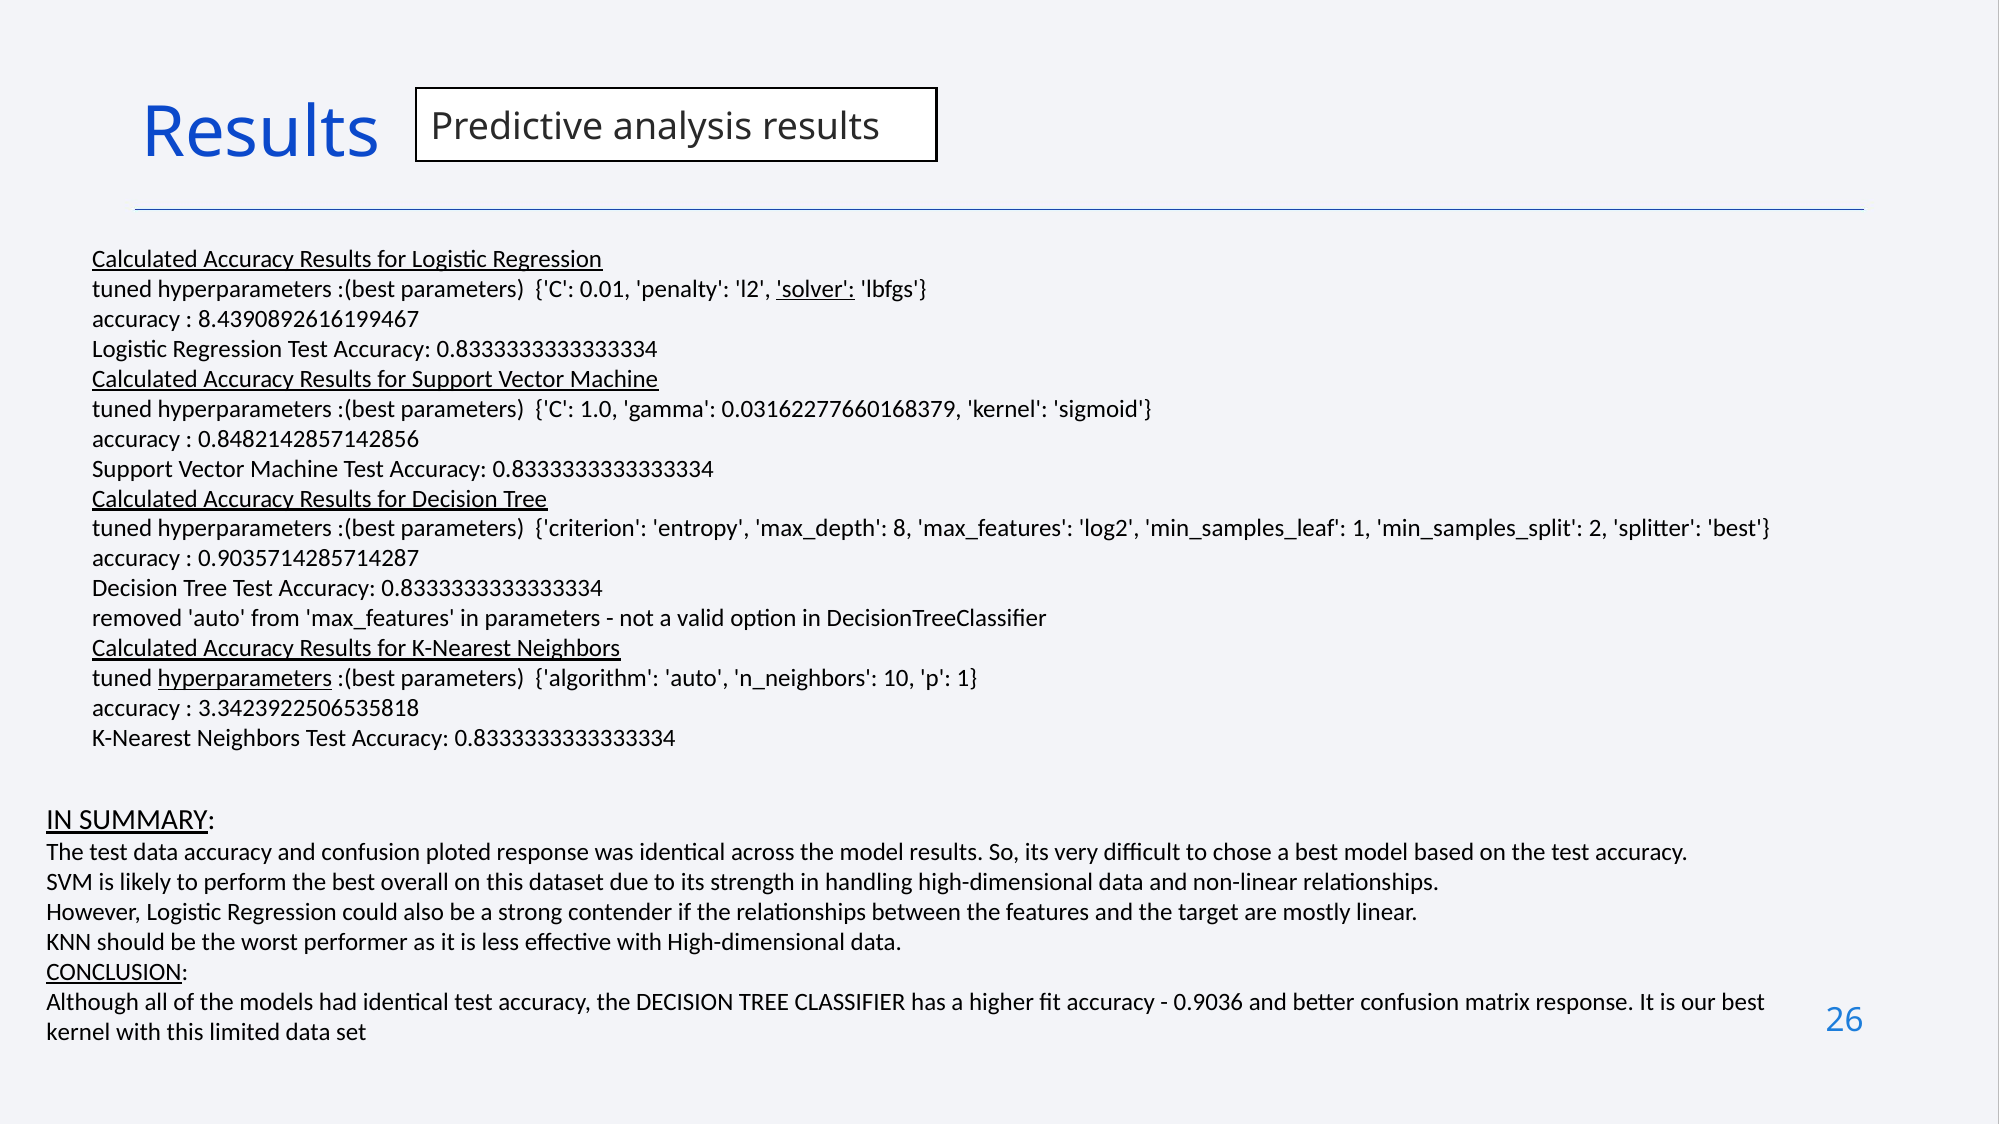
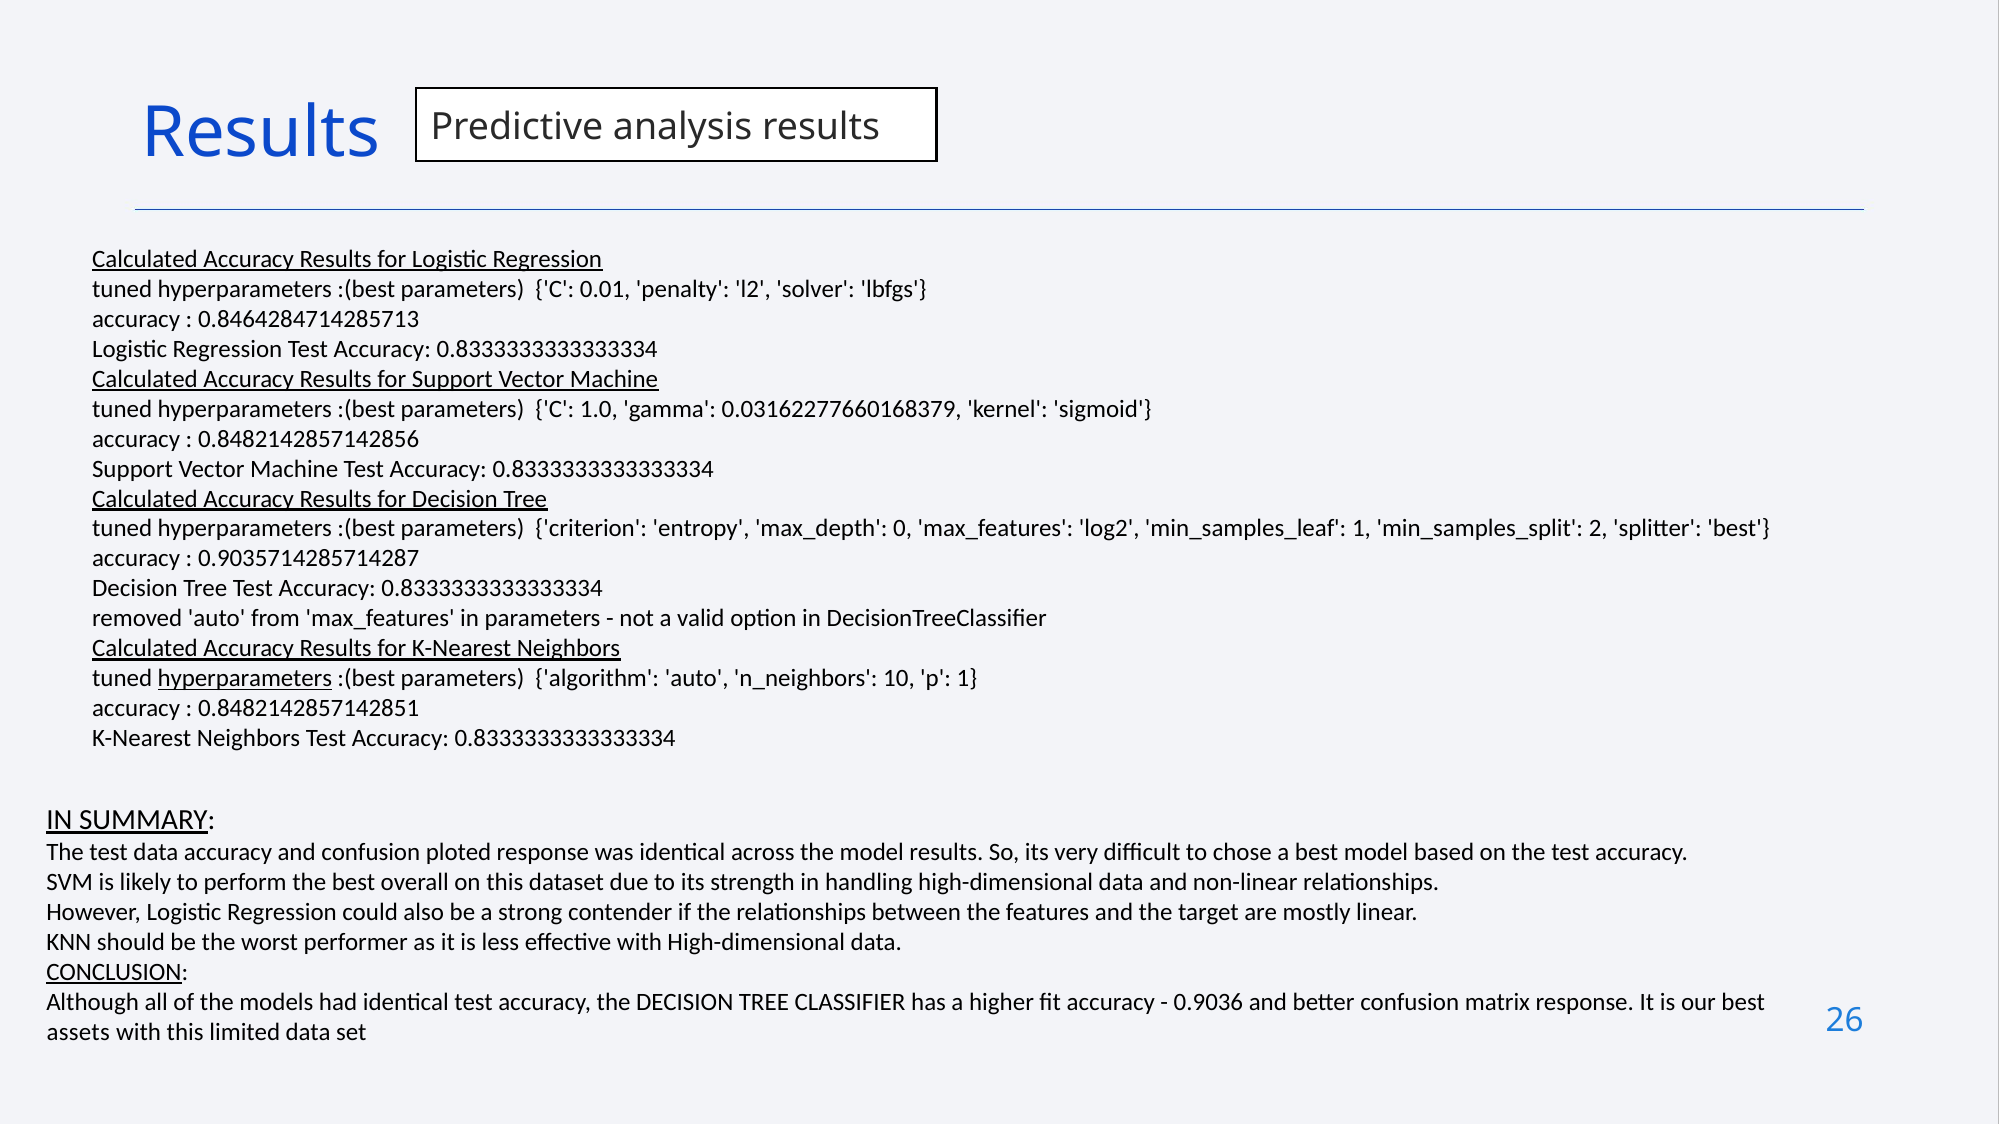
solver underline: present -> none
8.4390892616199467: 8.4390892616199467 -> 0.8464284714285713
8: 8 -> 0
3.3423922506535818: 3.3423922506535818 -> 0.8482142857142851
kernel at (78, 1033): kernel -> assets
